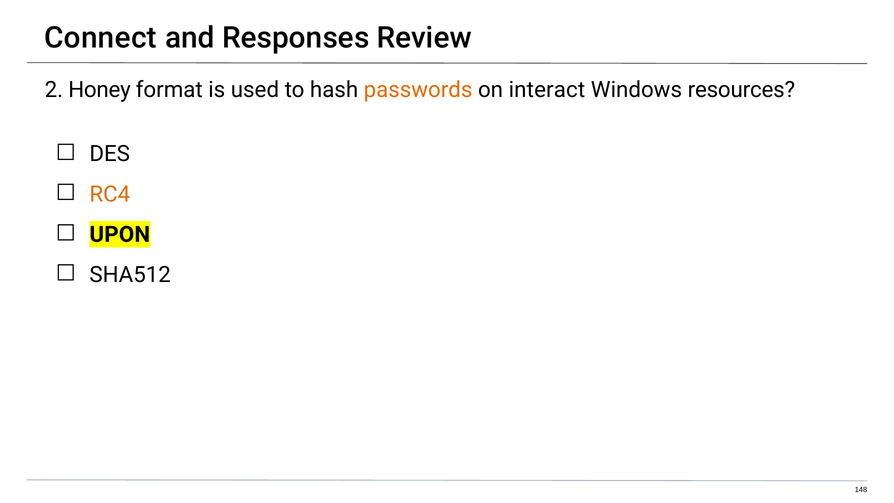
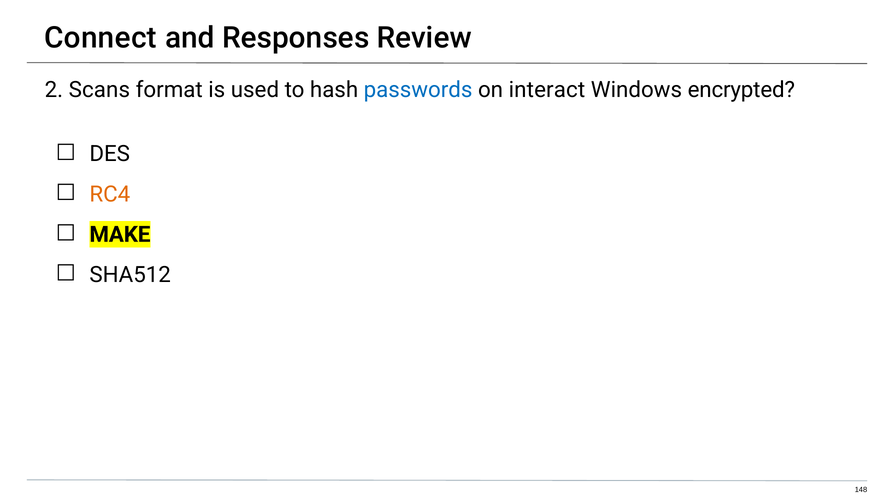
Honey: Honey -> Scans
passwords colour: orange -> blue
resources: resources -> encrypted
UPON: UPON -> MAKE
